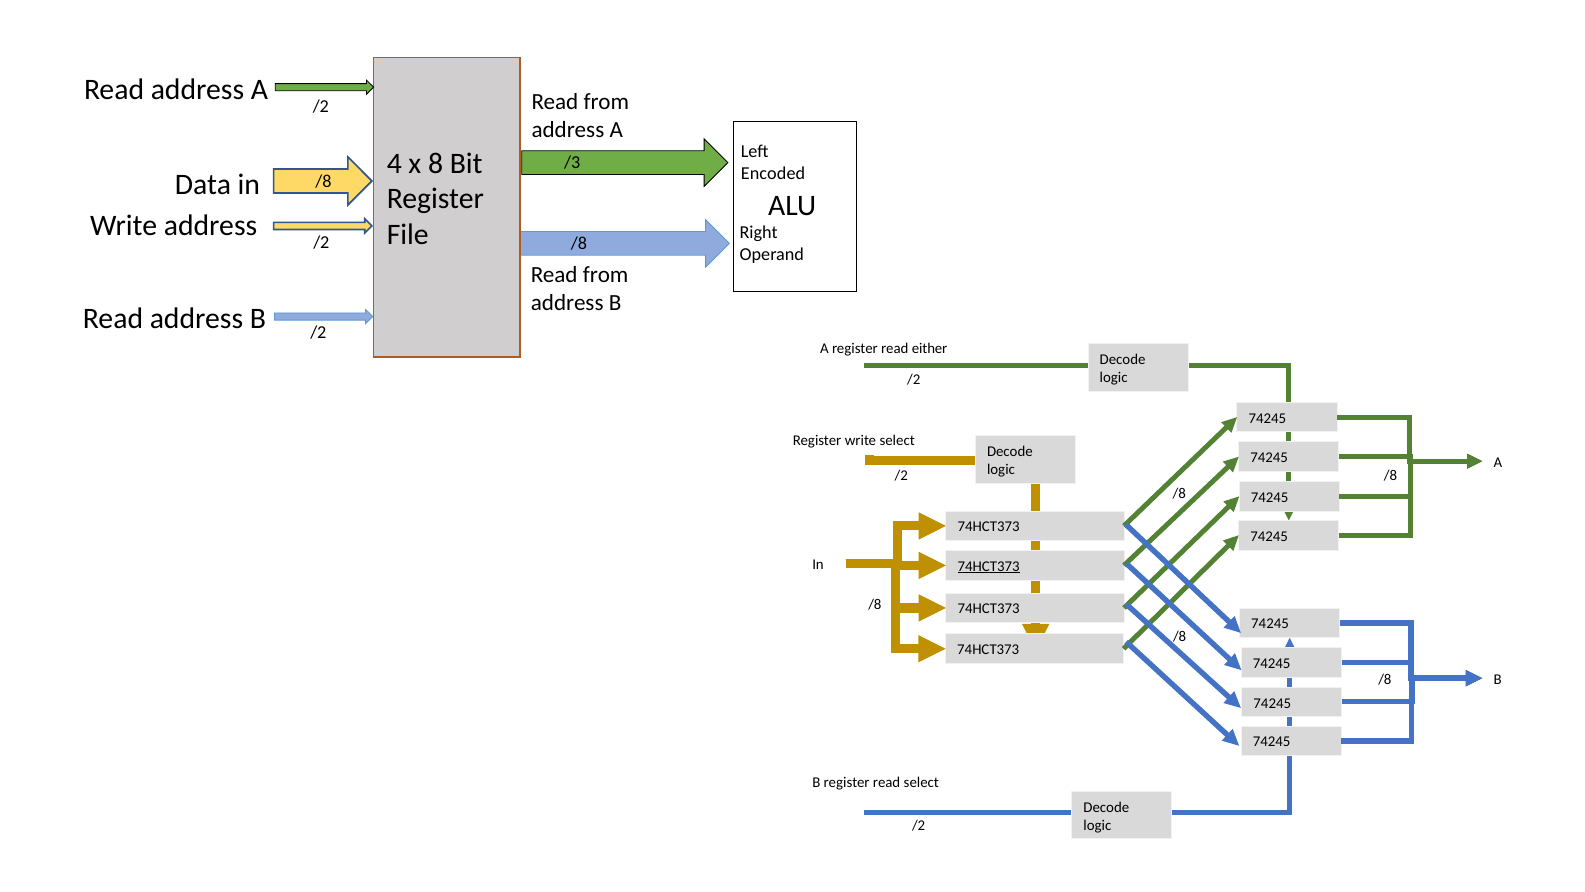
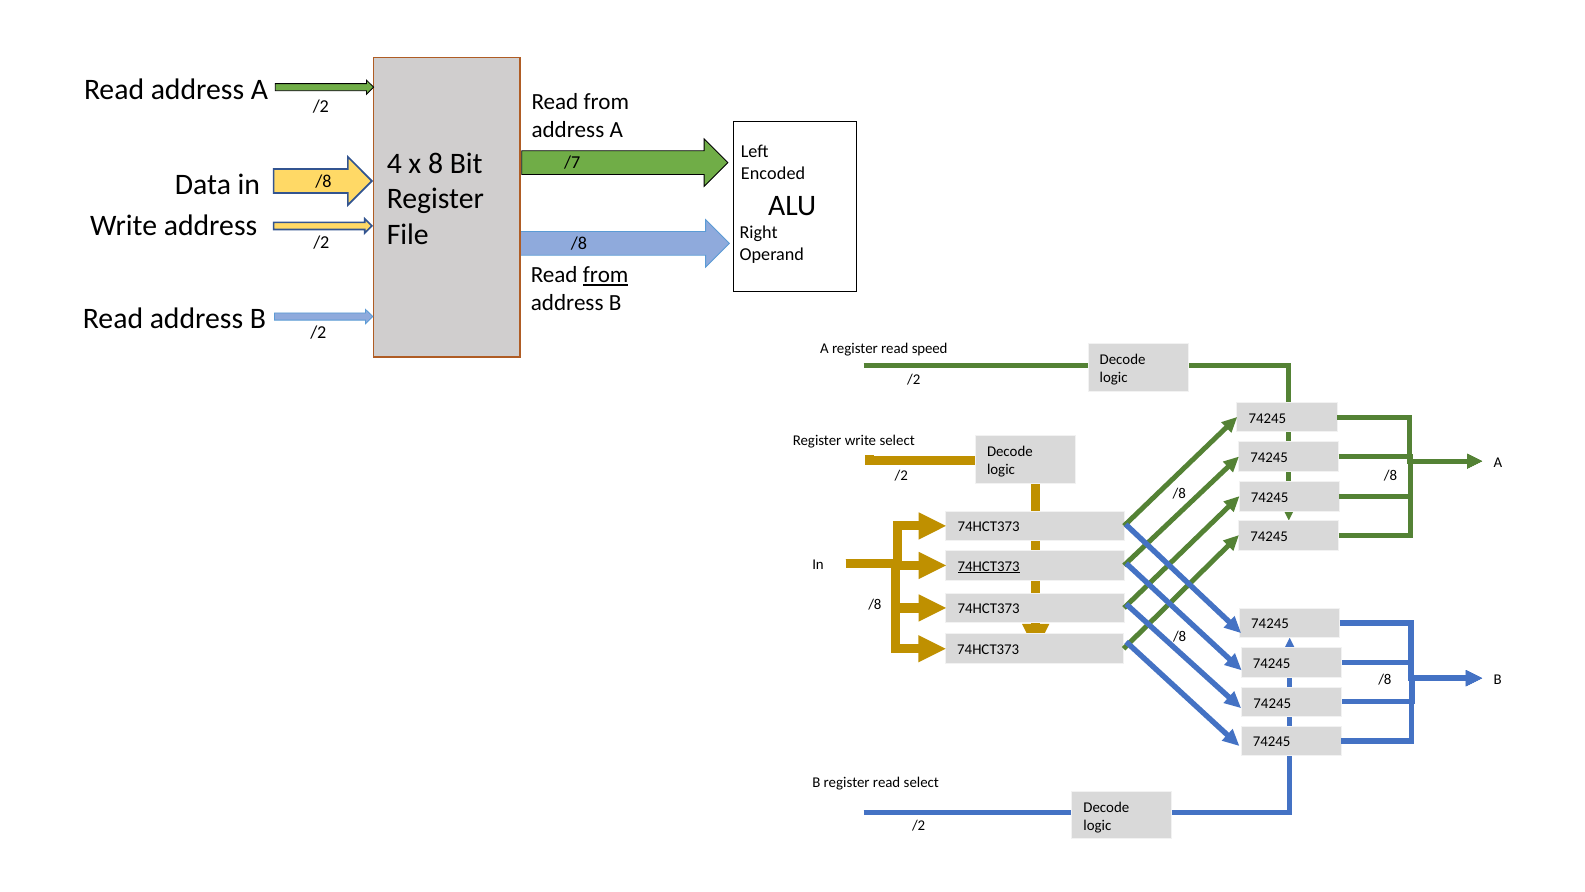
/3: /3 -> /7
from at (606, 275) underline: none -> present
either: either -> speed
